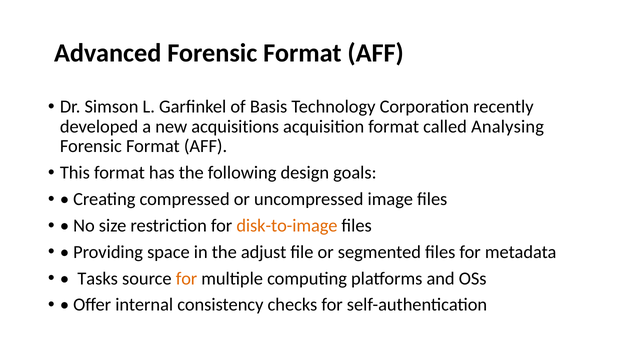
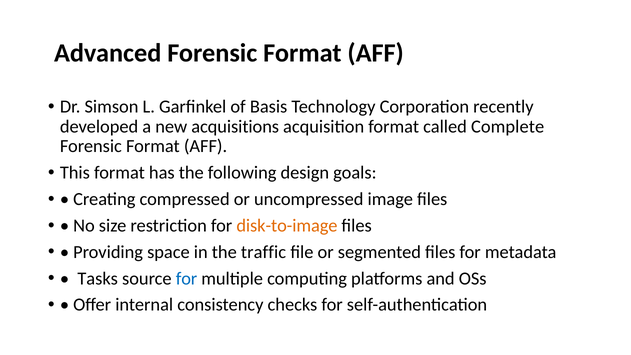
Analysing: Analysing -> Complete
adjust: adjust -> traffic
for at (187, 278) colour: orange -> blue
